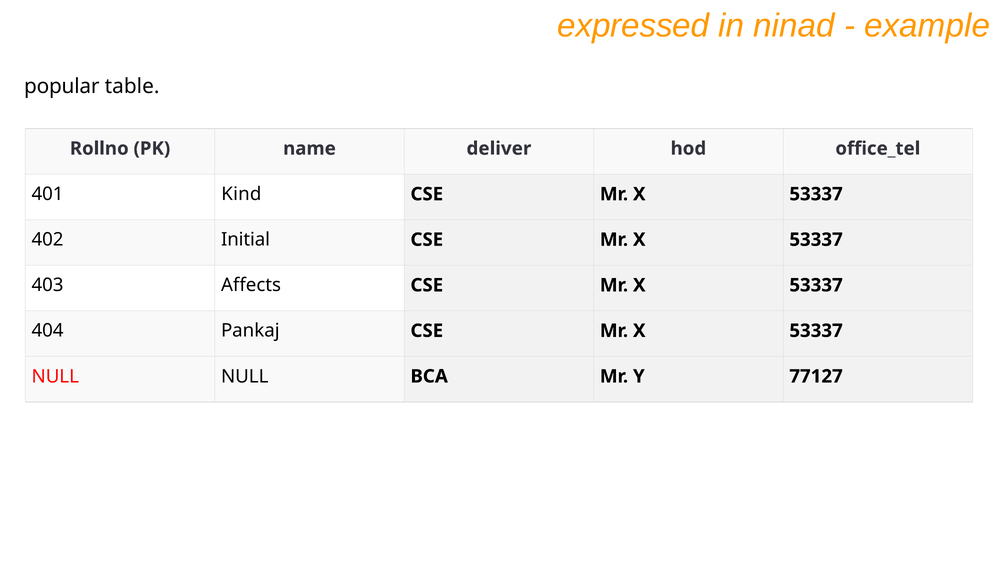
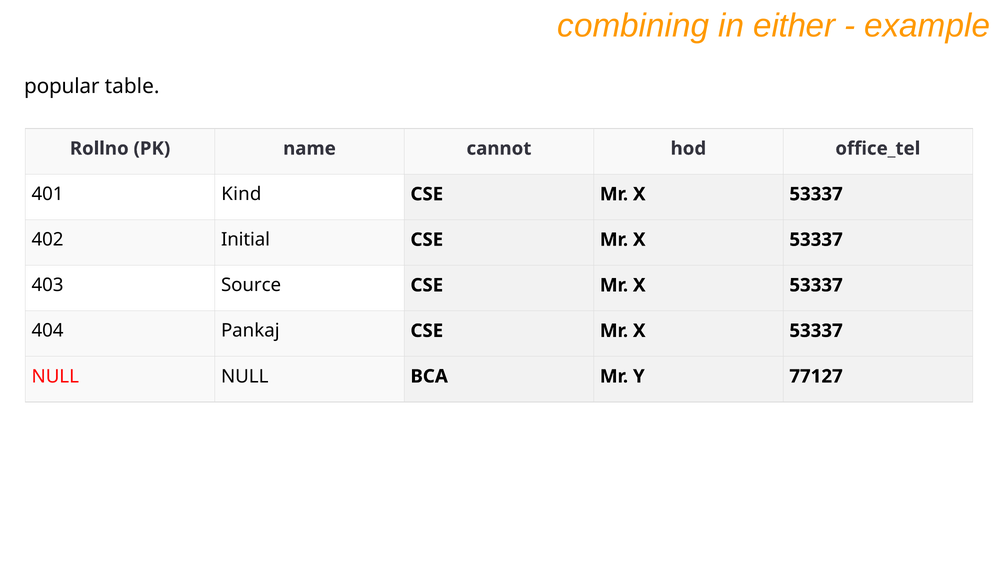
expressed: expressed -> combining
ninad: ninad -> either
deliver: deliver -> cannot
Affects: Affects -> Source
